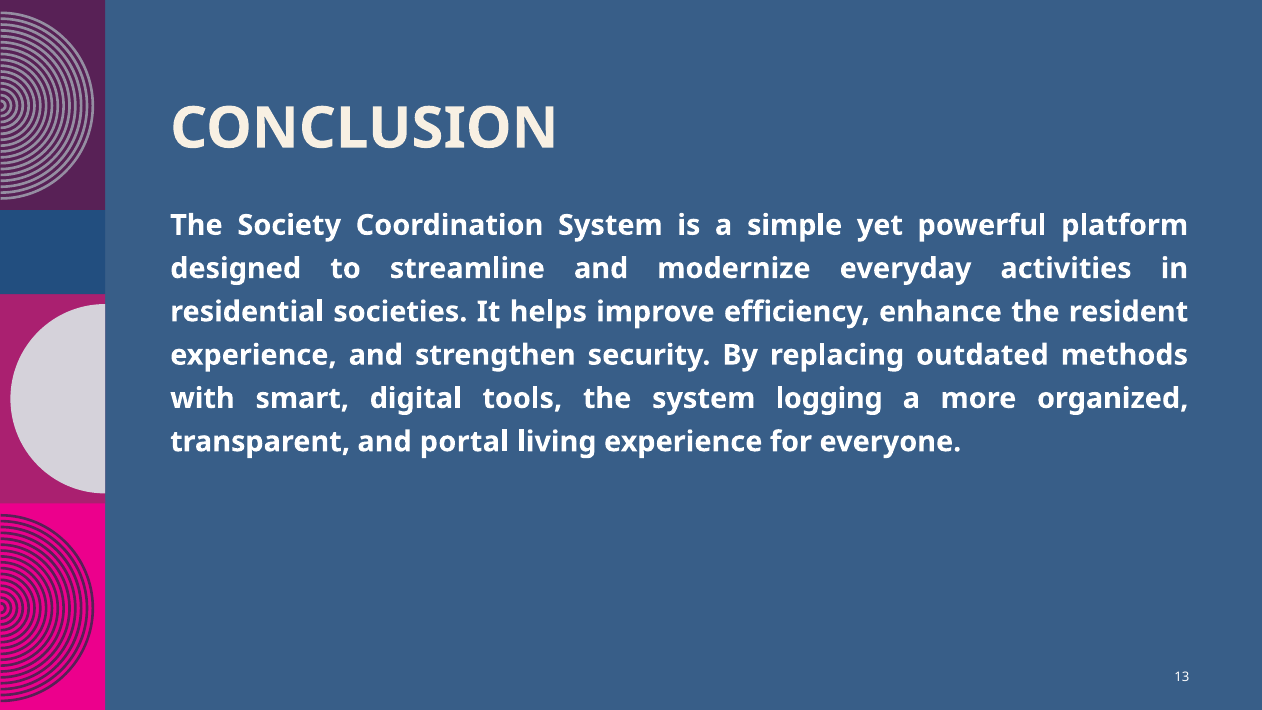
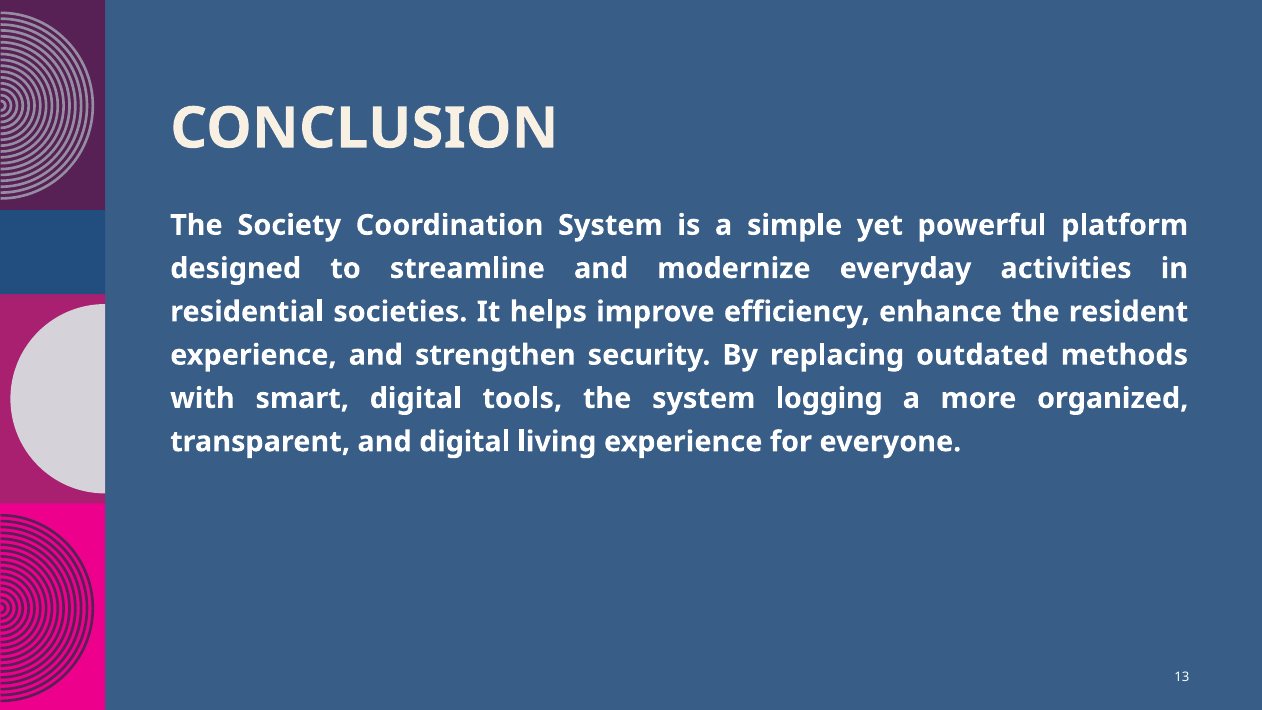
and portal: portal -> digital
